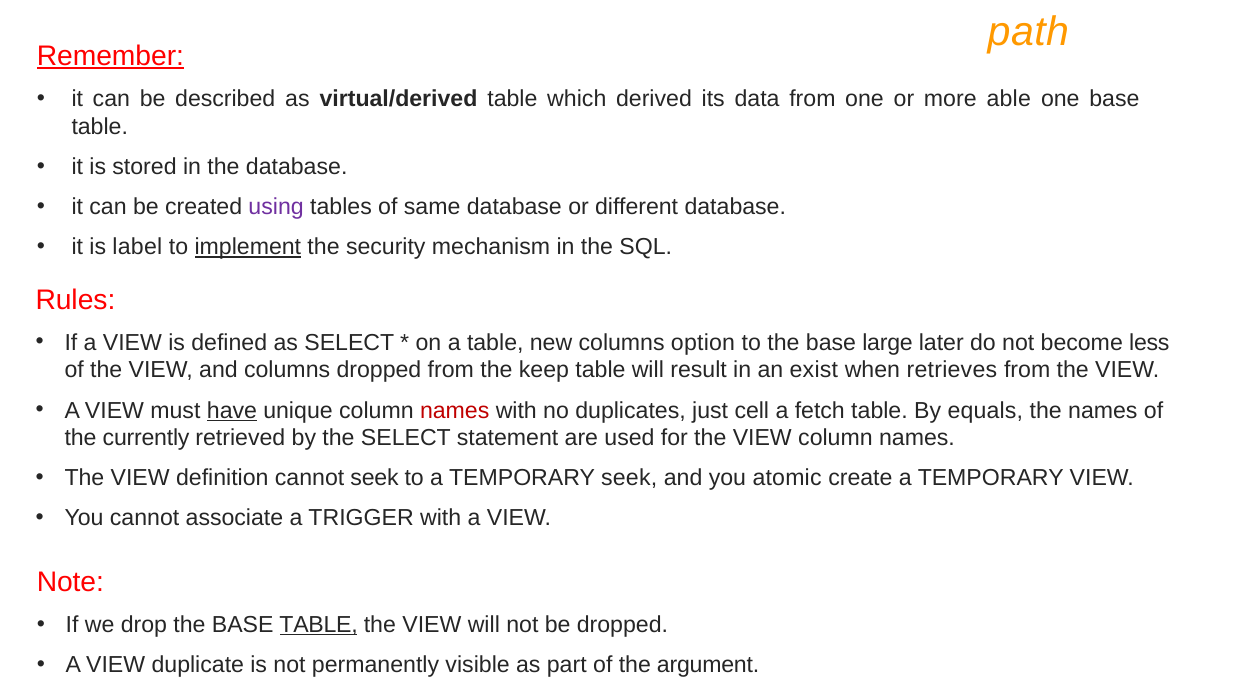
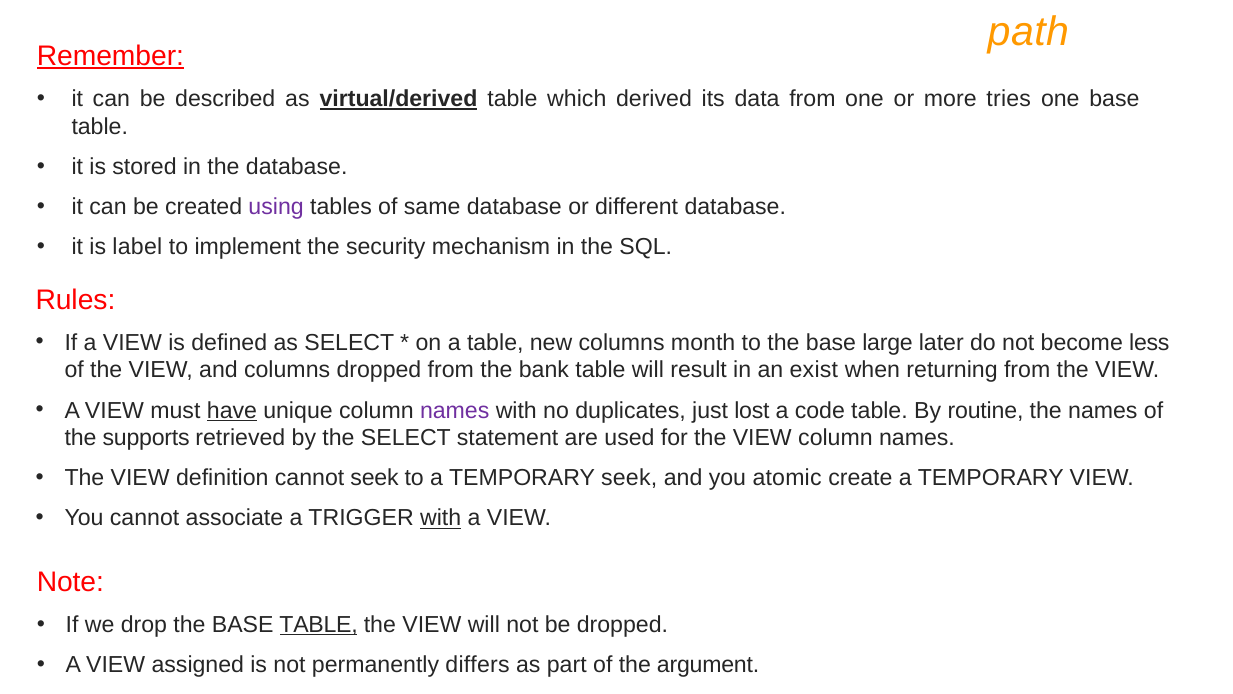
virtual/derived underline: none -> present
able: able -> tries
implement underline: present -> none
option: option -> month
keep: keep -> bank
retrieves: retrieves -> returning
names at (455, 410) colour: red -> purple
cell: cell -> lost
fetch: fetch -> code
equals: equals -> routine
currently: currently -> supports
with at (441, 518) underline: none -> present
duplicate: duplicate -> assigned
visible: visible -> differs
